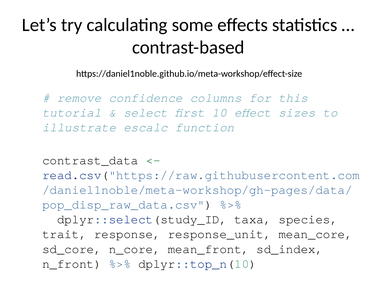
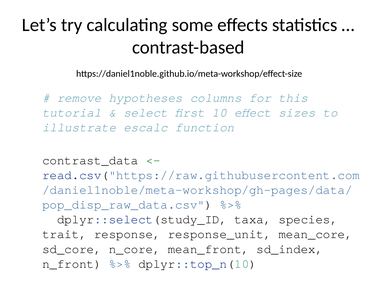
confidence: confidence -> hypotheses
